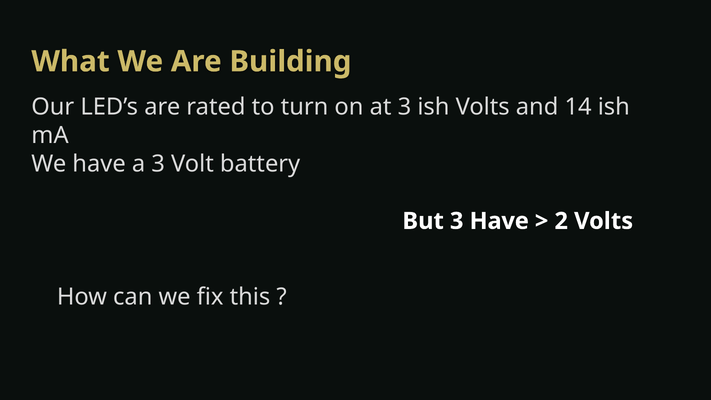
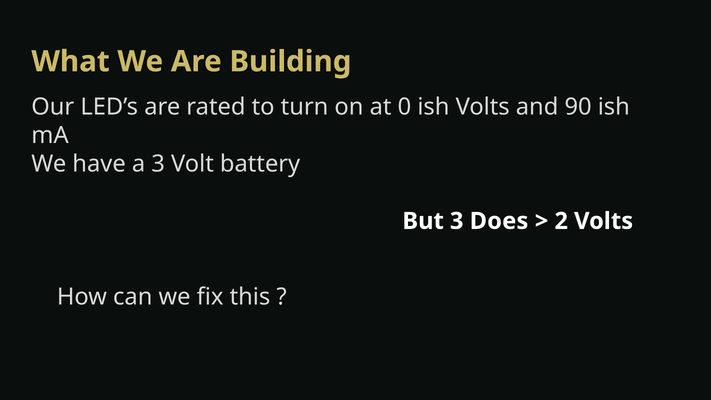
at 3: 3 -> 0
14: 14 -> 90
3 Have: Have -> Does
